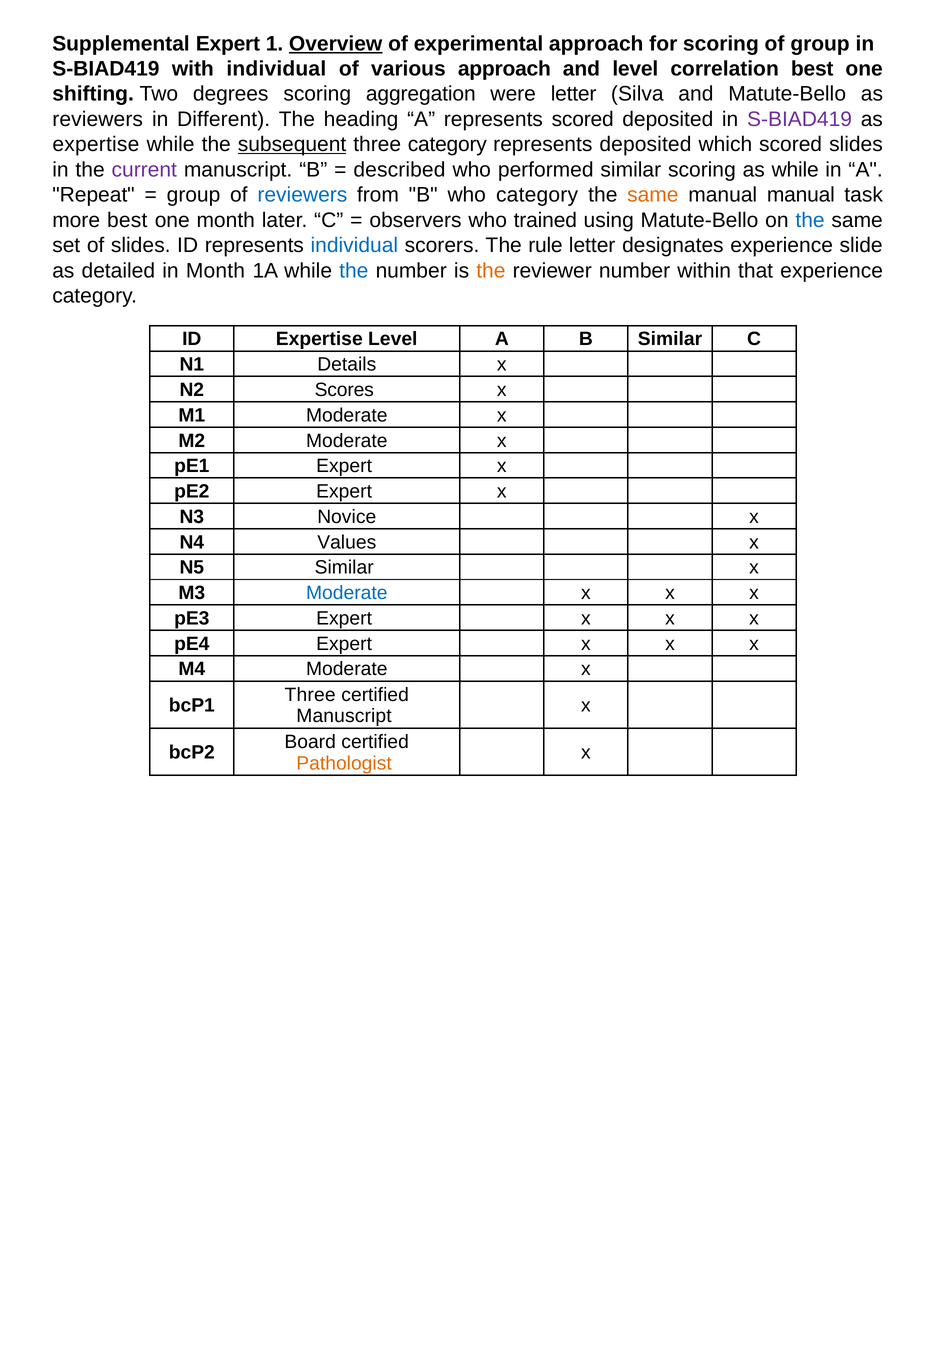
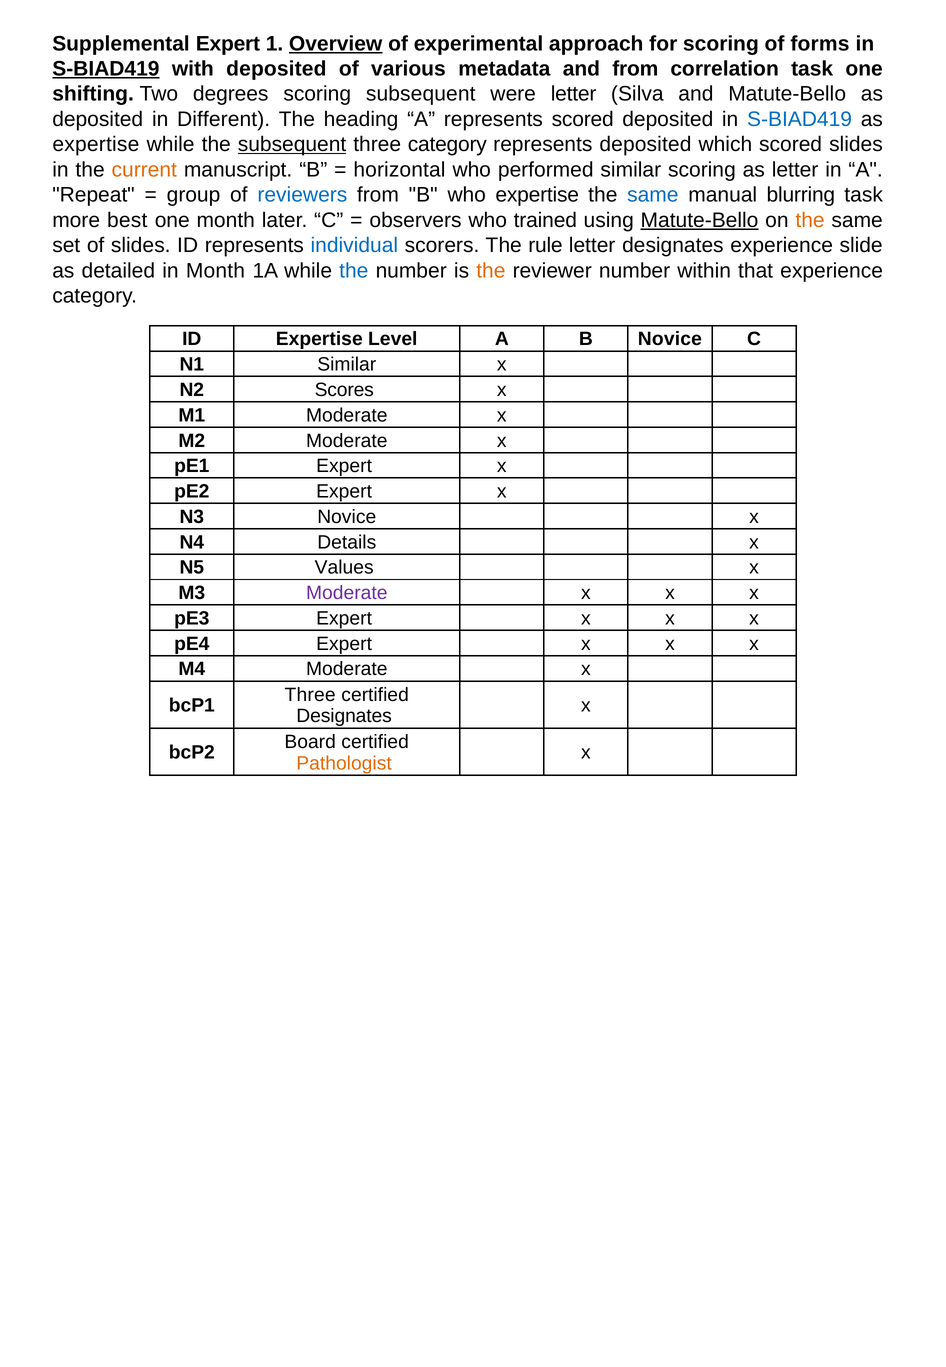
of group: group -> forms
S-BIAD419 at (106, 69) underline: none -> present
with individual: individual -> deposited
various approach: approach -> metadata
and level: level -> from
correlation best: best -> task
scoring aggregation: aggregation -> subsequent
reviewers at (98, 119): reviewers -> deposited
S-BIAD419 at (800, 119) colour: purple -> blue
current colour: purple -> orange
described: described -> horizontal
as while: while -> letter
who category: category -> expertise
same at (653, 195) colour: orange -> blue
manual manual: manual -> blurring
Matute-Bello at (700, 220) underline: none -> present
the at (810, 220) colour: blue -> orange
B Similar: Similar -> Novice
N1 Details: Details -> Similar
Values: Values -> Details
N5 Similar: Similar -> Values
Moderate at (347, 593) colour: blue -> purple
Manuscript at (344, 716): Manuscript -> Designates
